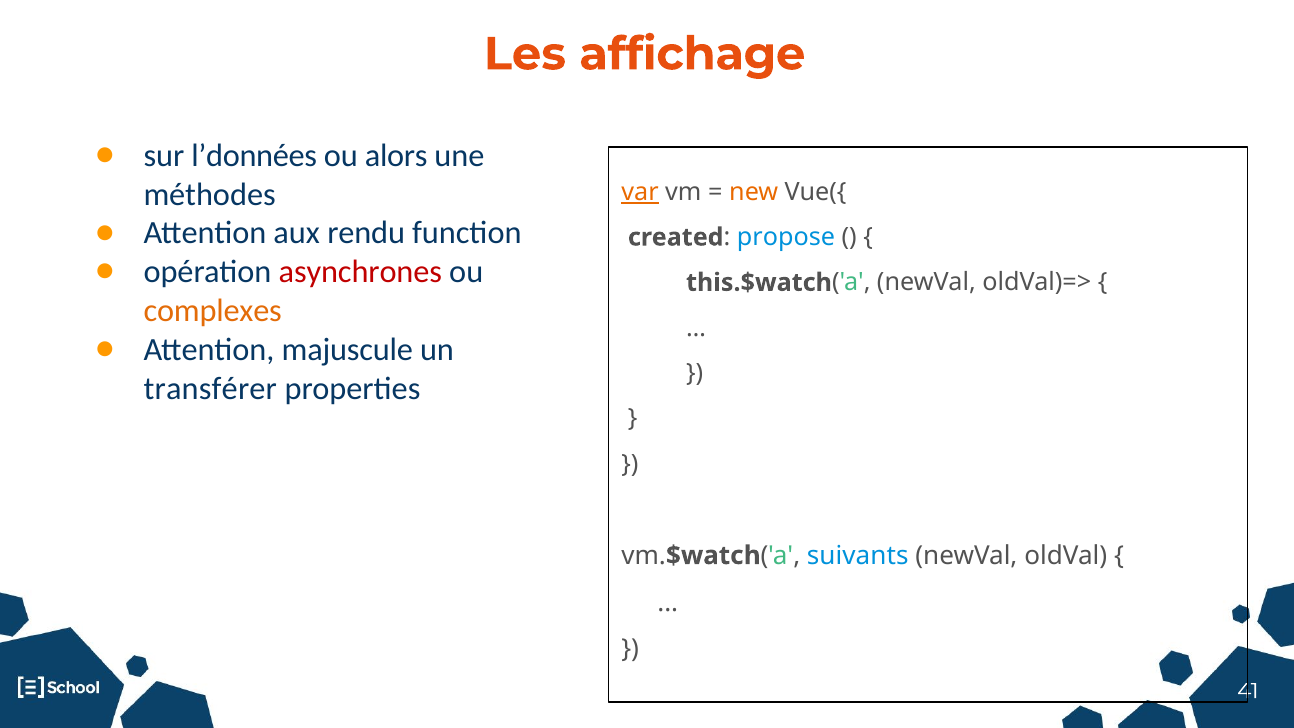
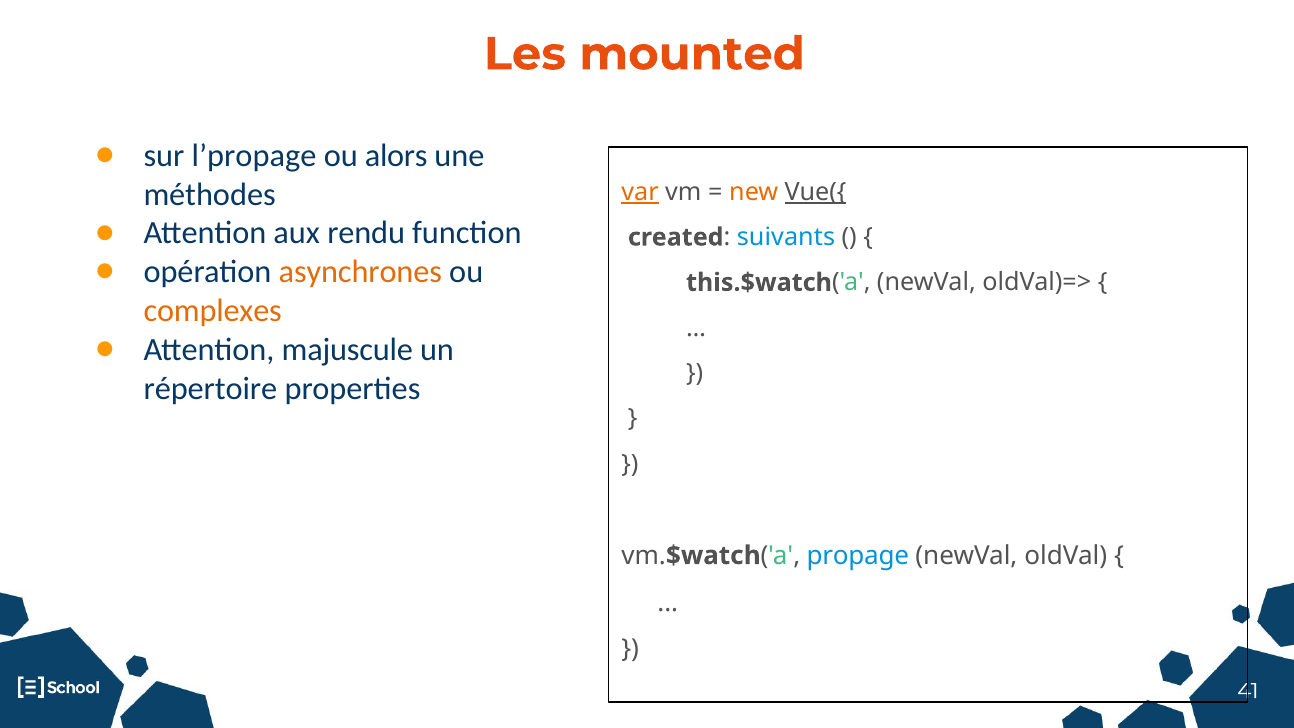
affichage: affichage -> mounted
l’données: l’données -> l’propage
Vue({ underline: none -> present
propose: propose -> suivants
asynchrones colour: red -> orange
transférer: transférer -> répertoire
suivants: suivants -> propage
